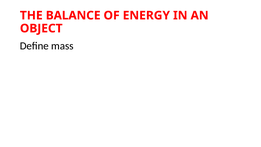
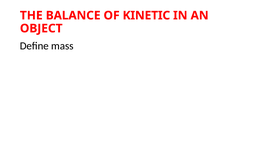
ENERGY: ENERGY -> KINETIC
